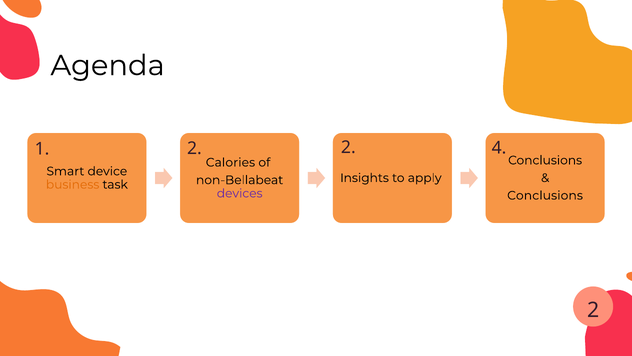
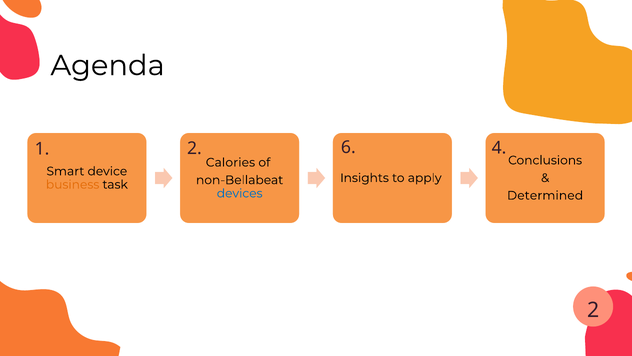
2 2: 2 -> 6
devices colour: purple -> blue
Conclusions at (545, 195): Conclusions -> Determined
